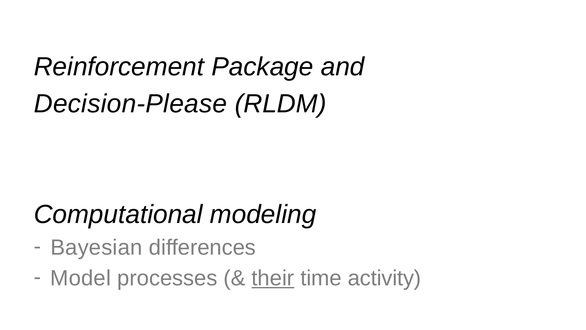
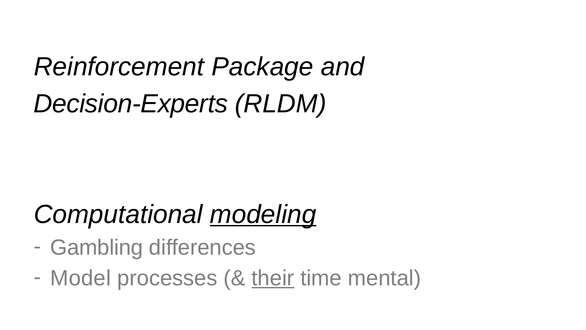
Decision-Please: Decision-Please -> Decision-Experts
modeling underline: none -> present
Bayesian: Bayesian -> Gambling
activity: activity -> mental
